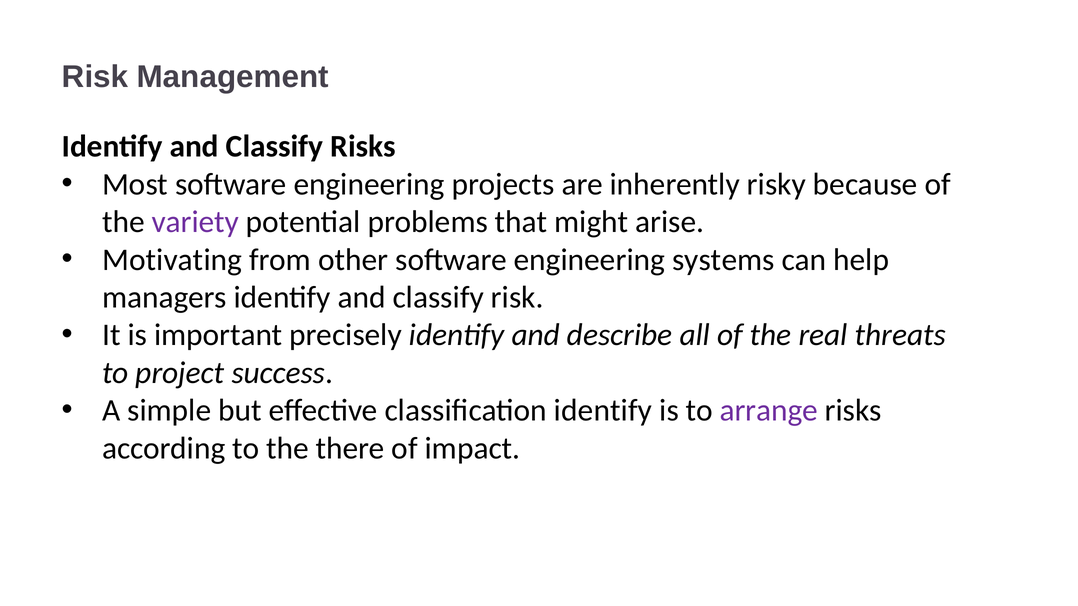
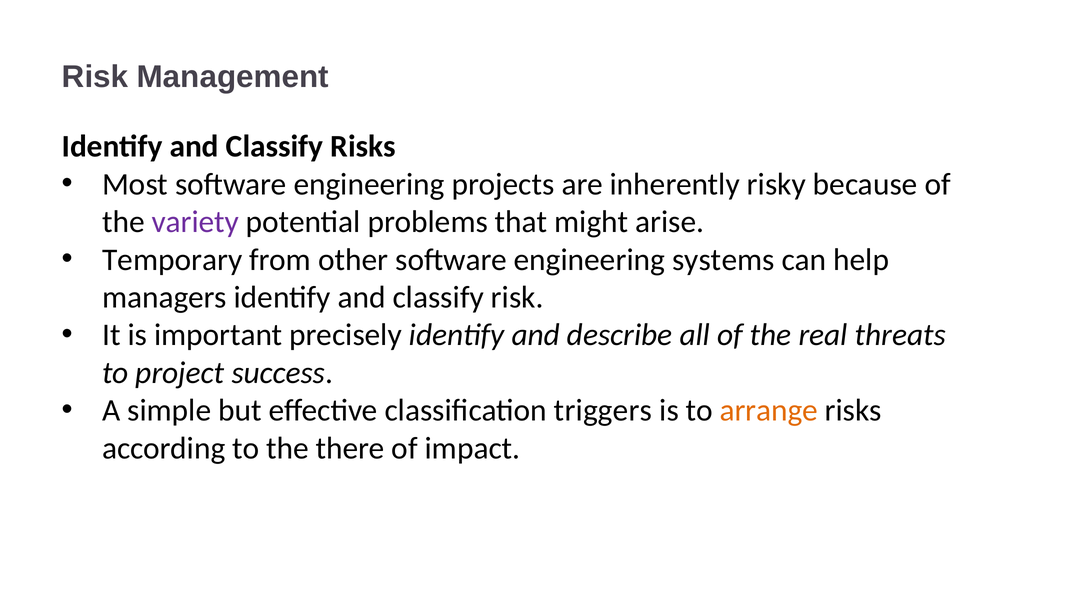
Motivating: Motivating -> Temporary
classification identify: identify -> triggers
arrange colour: purple -> orange
